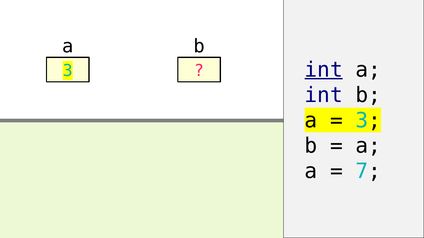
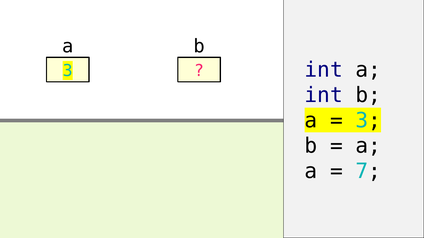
int at (324, 70) underline: present -> none
